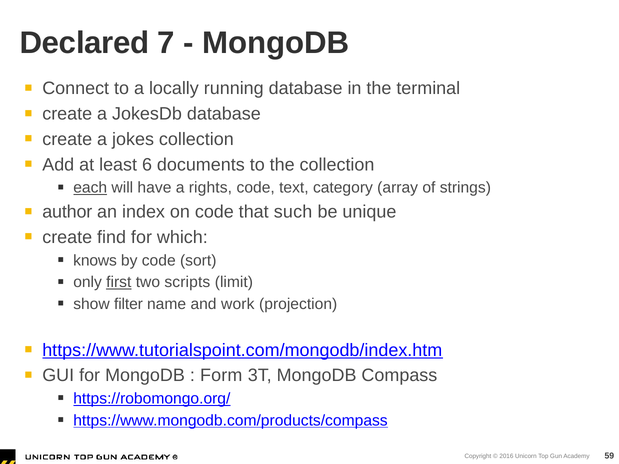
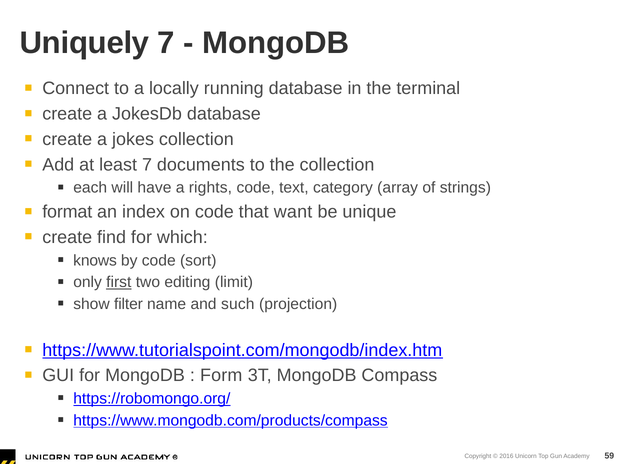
Declared: Declared -> Uniquely
least 6: 6 -> 7
each underline: present -> none
author: author -> format
such: such -> want
scripts: scripts -> editing
work: work -> such
